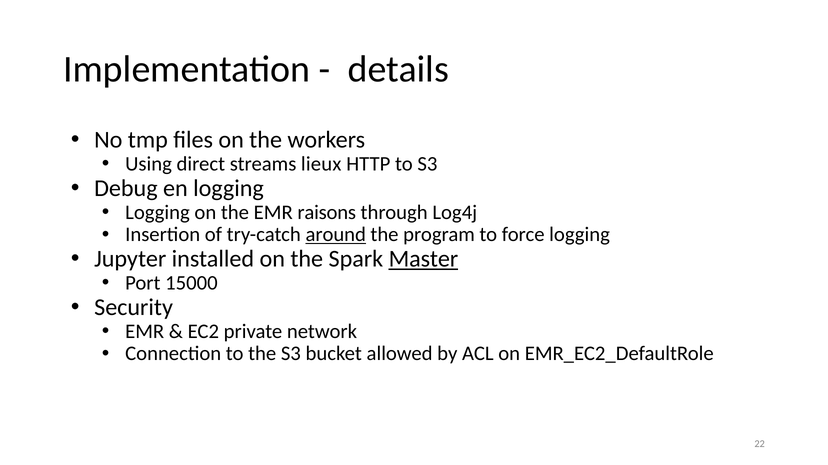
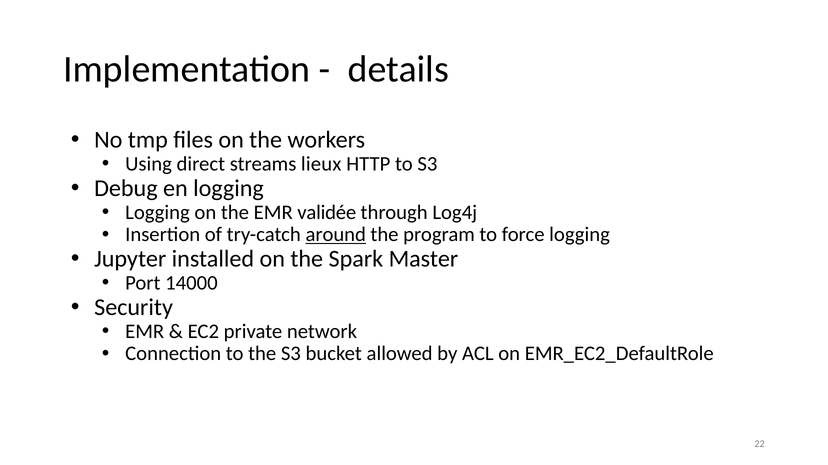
raisons: raisons -> validée
Master underline: present -> none
15000: 15000 -> 14000
